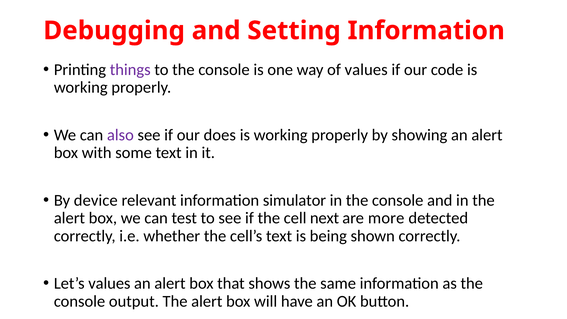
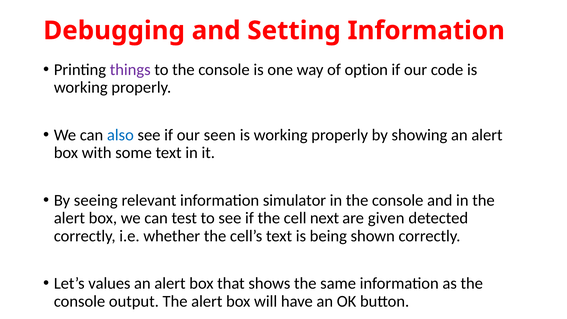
of values: values -> option
also colour: purple -> blue
does: does -> seen
device: device -> seeing
more: more -> given
